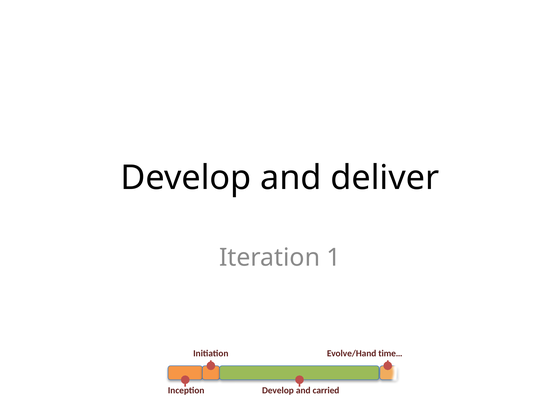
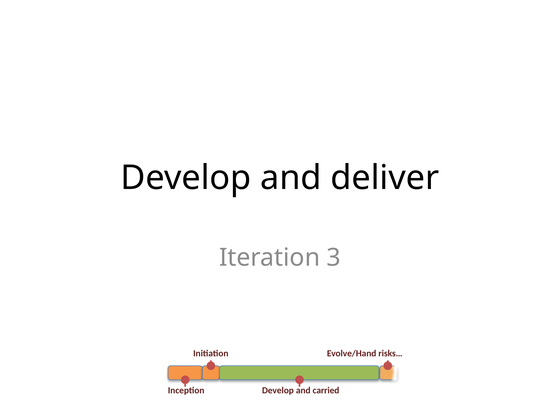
1: 1 -> 3
time…: time… -> risks…
